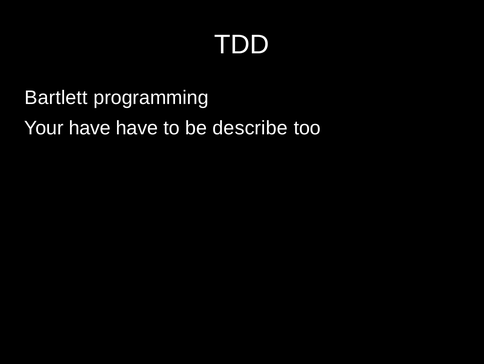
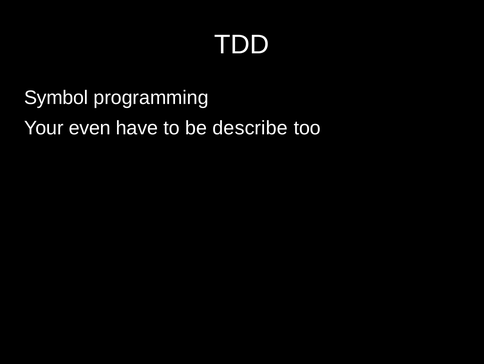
Bartlett: Bartlett -> Symbol
Your have: have -> even
